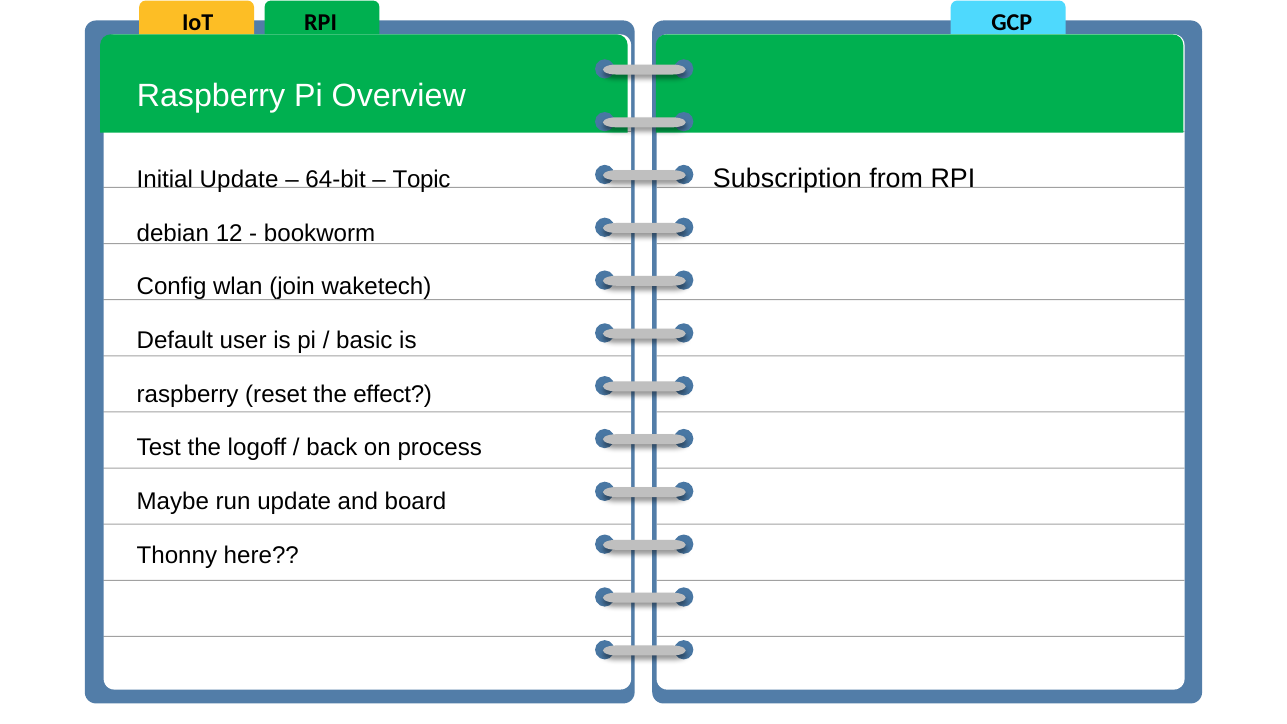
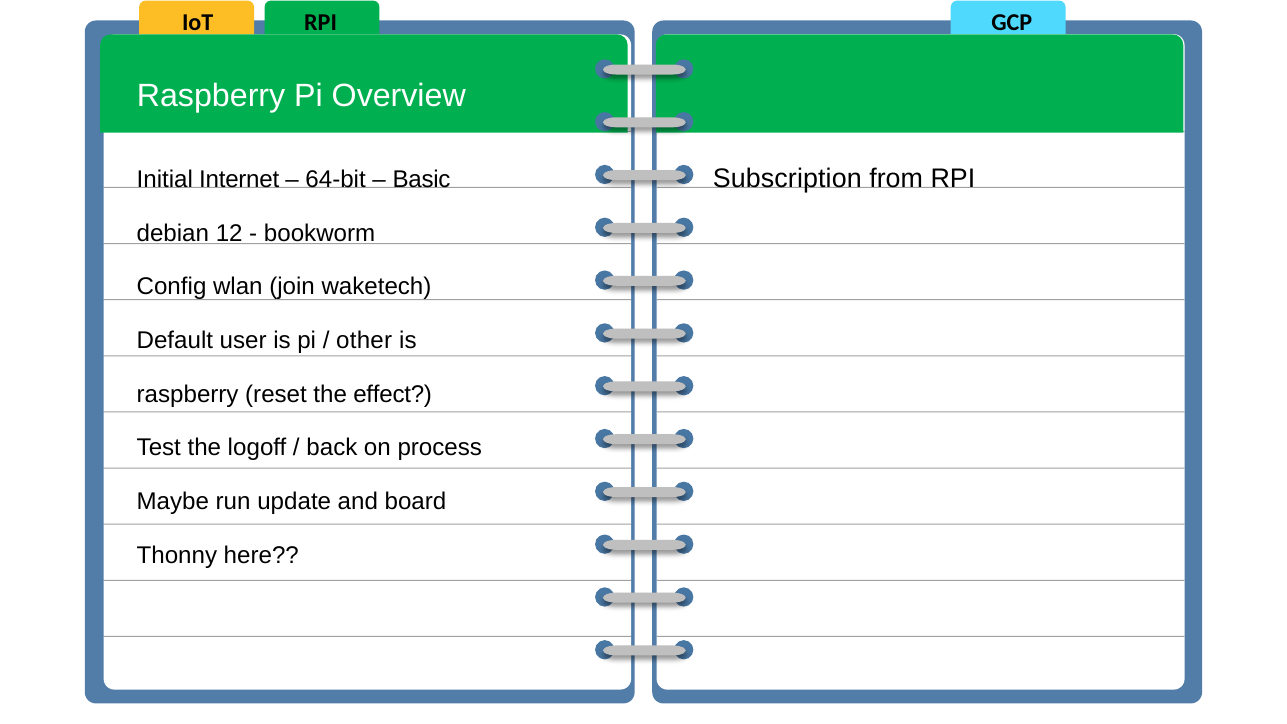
Initial Update: Update -> Internet
Topic: Topic -> Basic
basic: basic -> other
